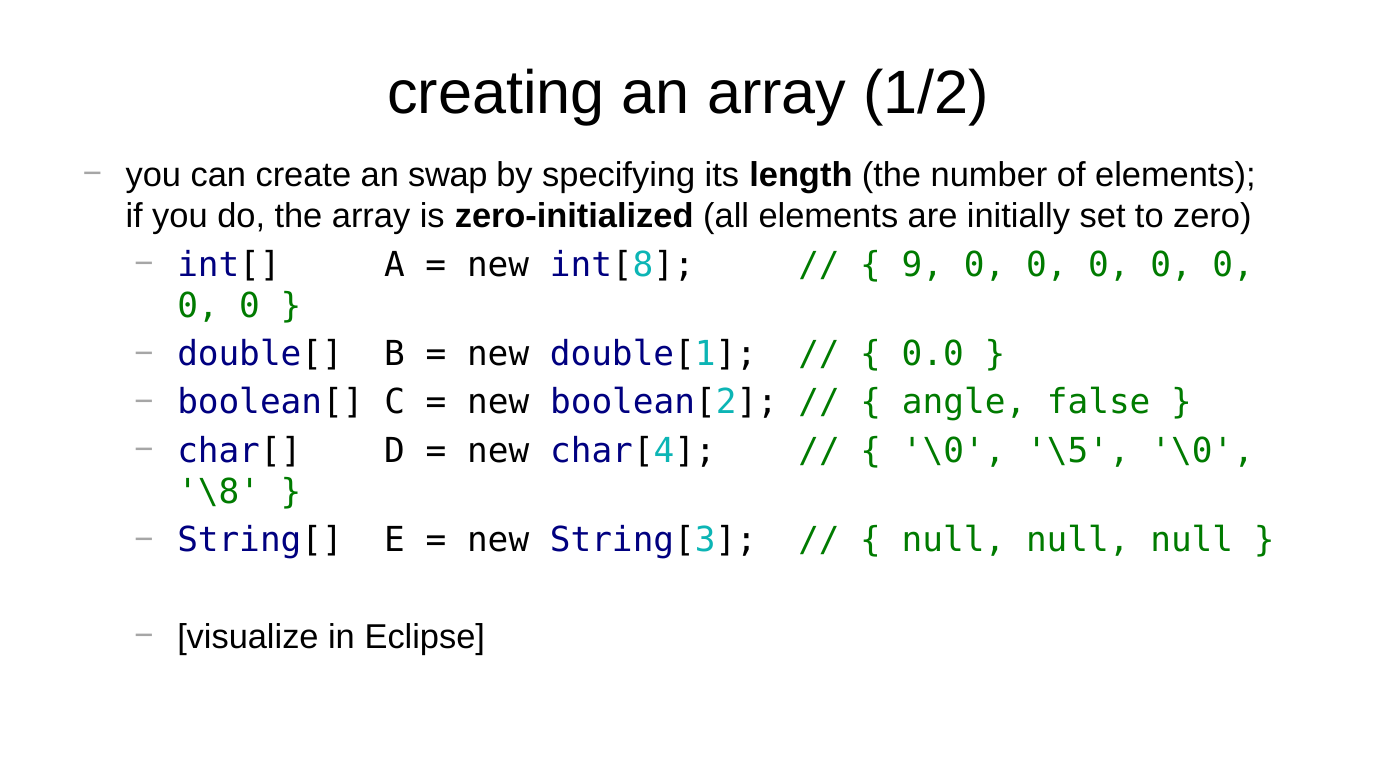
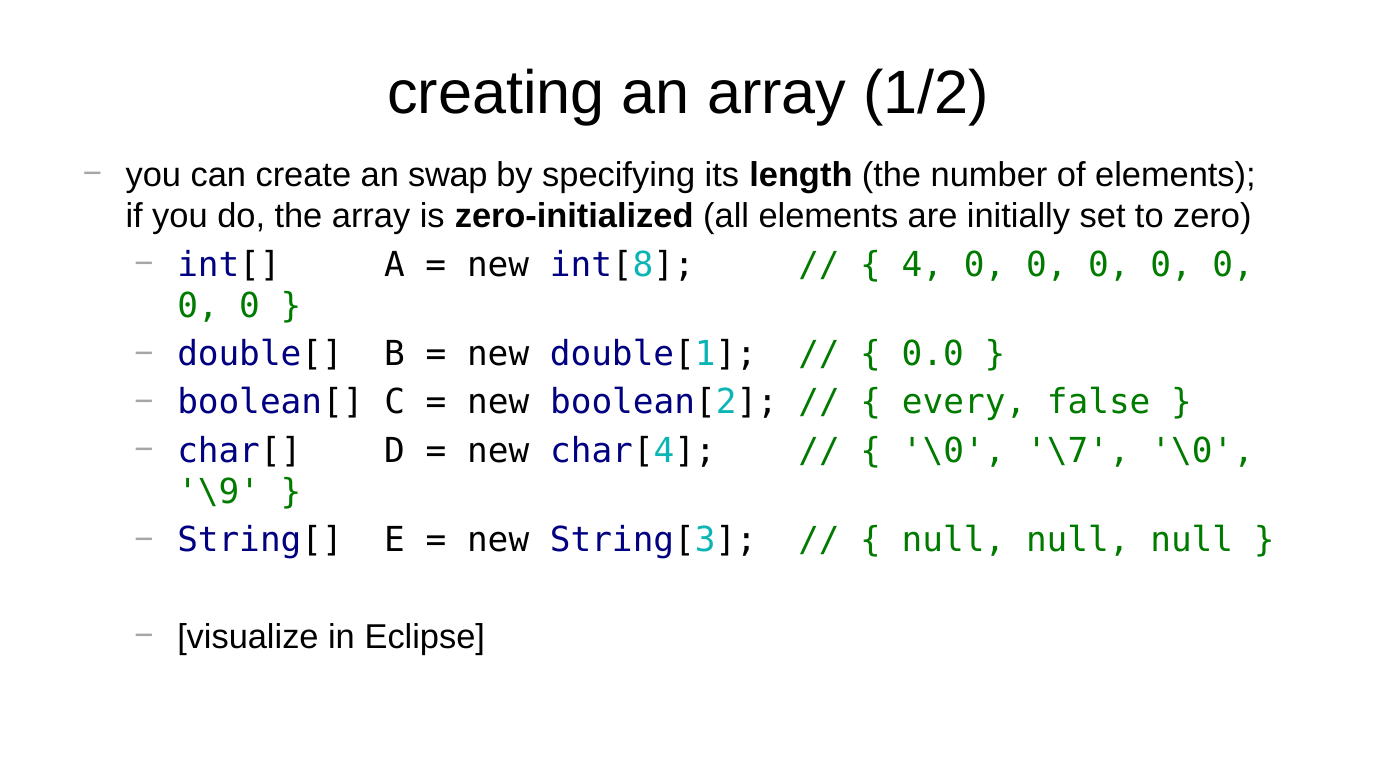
9: 9 -> 4
angle: angle -> every
\5: \5 -> \7
\8: \8 -> \9
